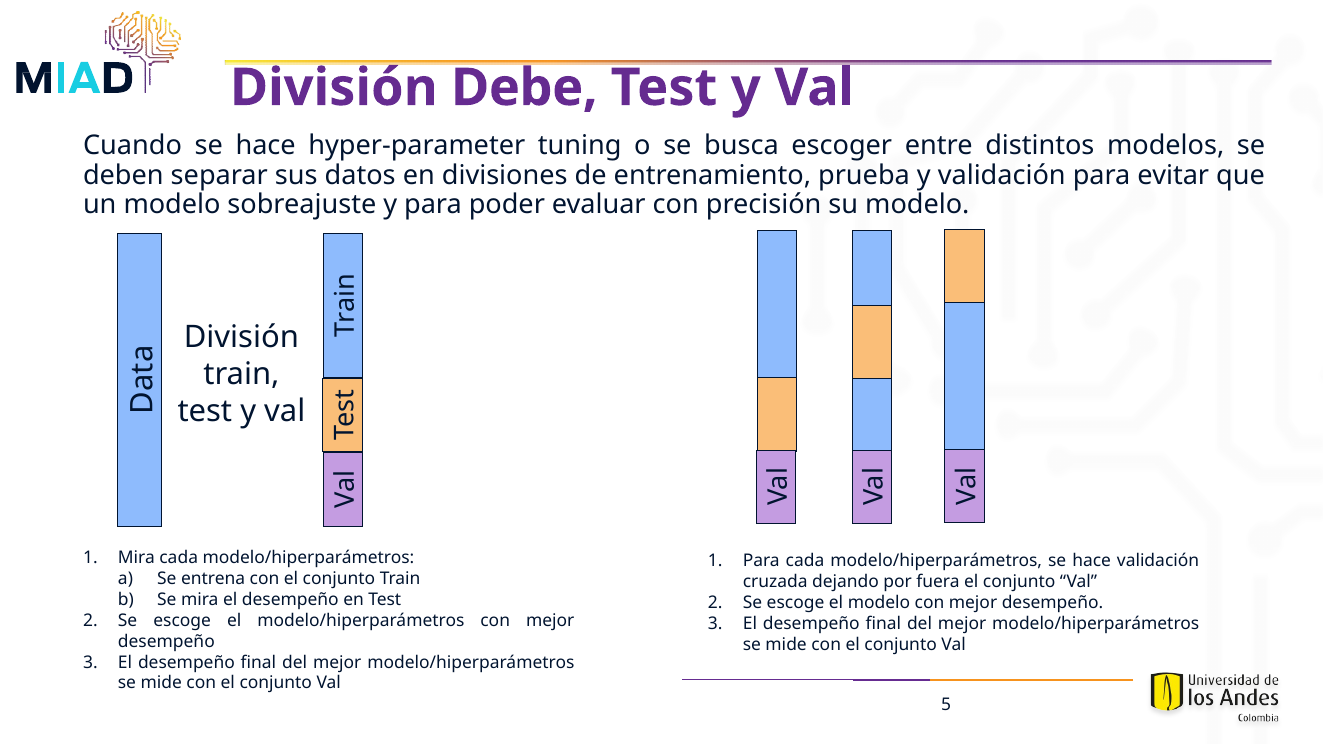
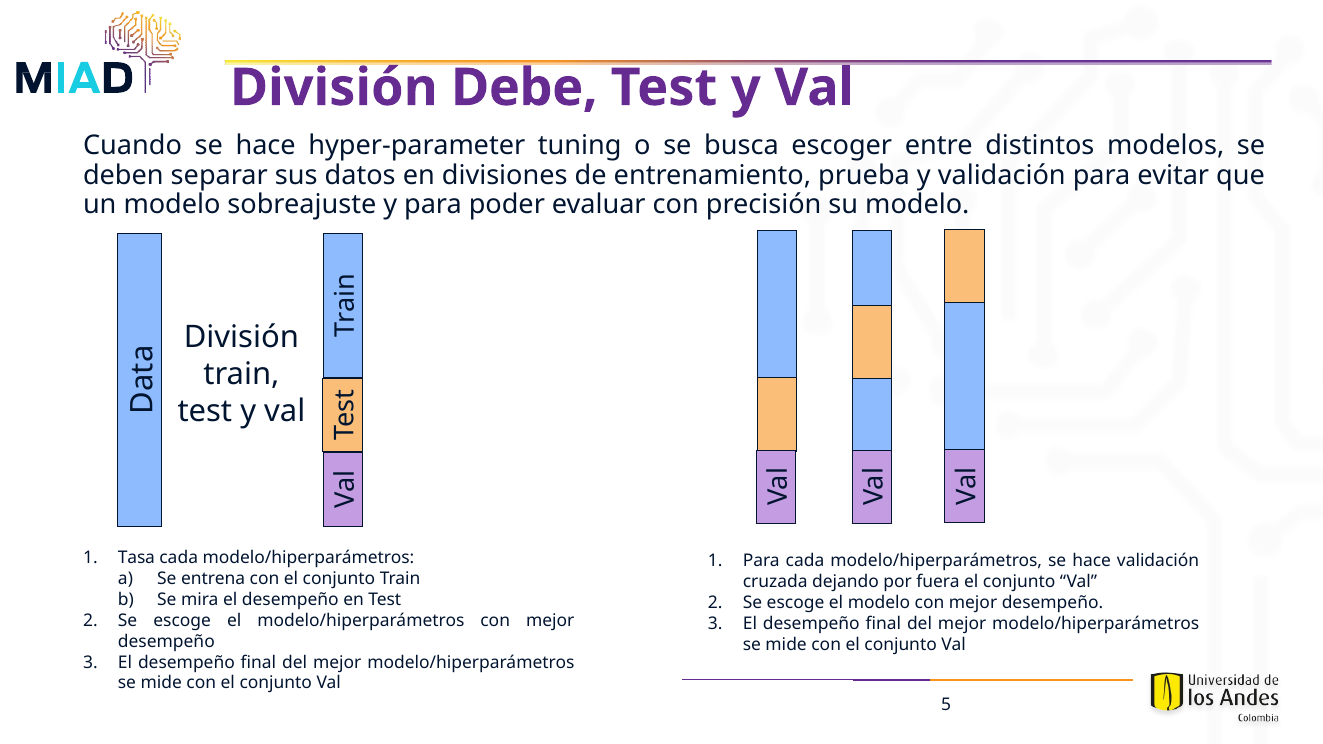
Mira at (136, 558): Mira -> Tasa
